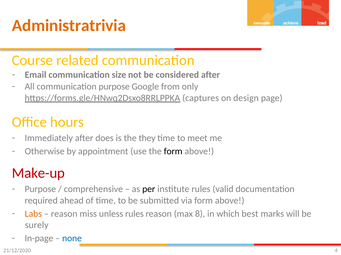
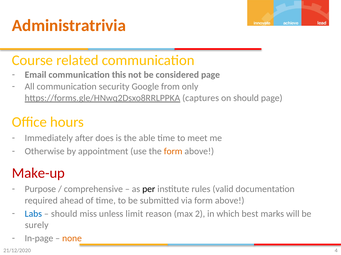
size: size -> this
considered after: after -> page
communication purpose: purpose -> security
on design: design -> should
they: they -> able
form at (173, 152) colour: black -> orange
Labs colour: orange -> blue
reason at (64, 214): reason -> should
unless rules: rules -> limit
8: 8 -> 2
none colour: blue -> orange
